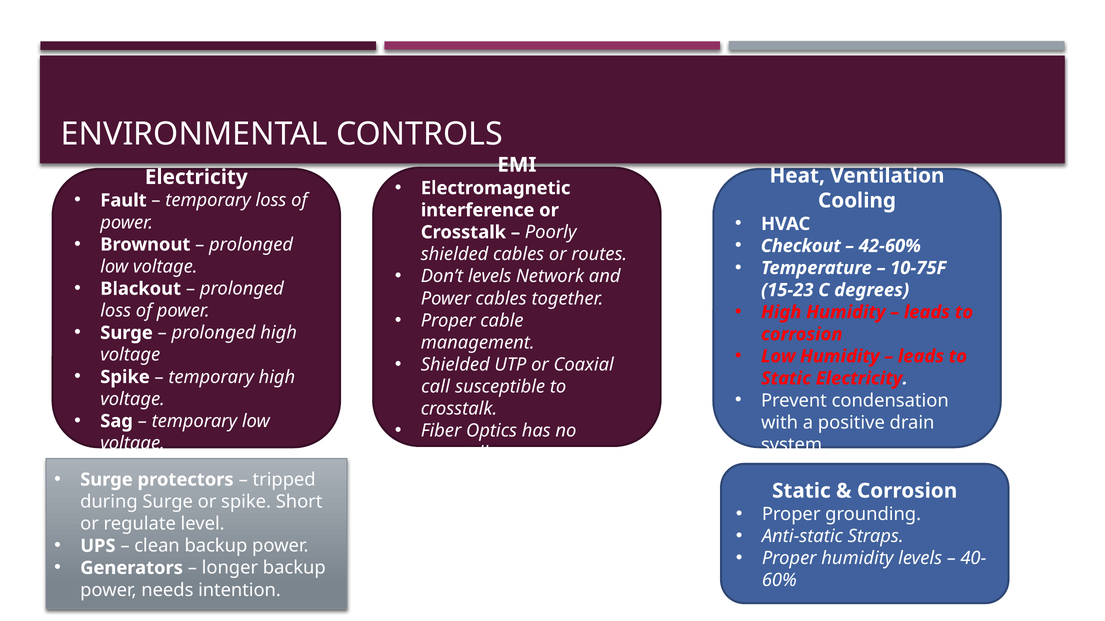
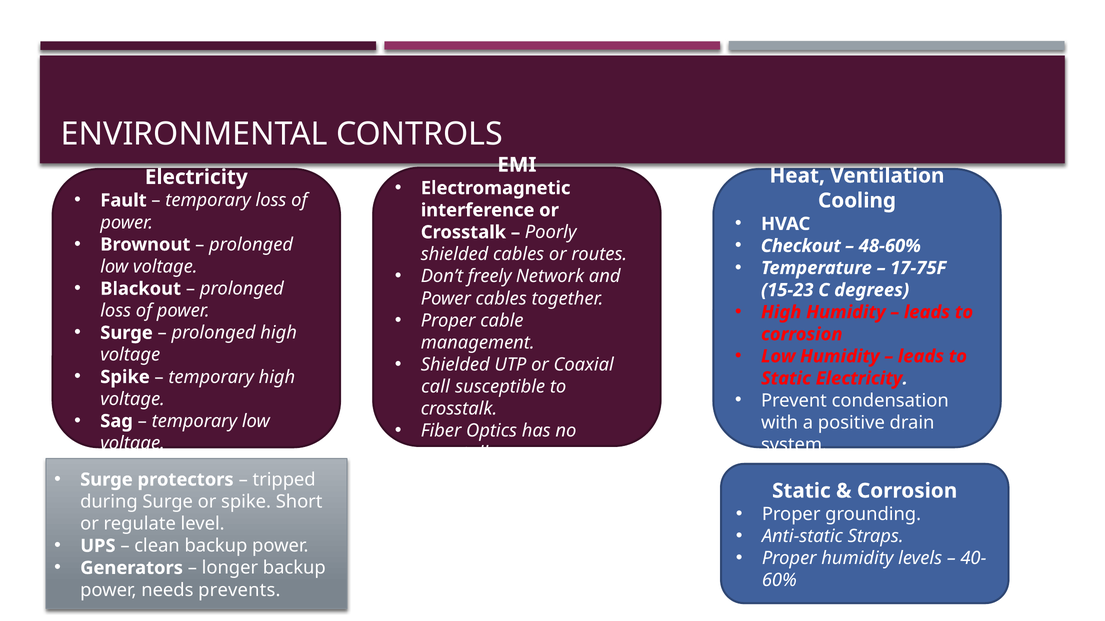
42-60%: 42-60% -> 48-60%
10-75F: 10-75F -> 17-75F
Don’t levels: levels -> freely
intention: intention -> prevents
